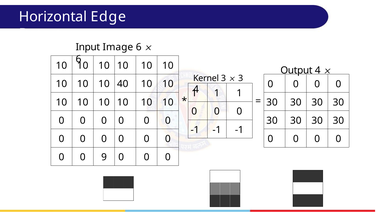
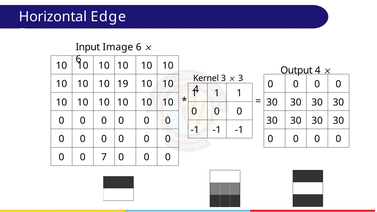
40: 40 -> 19
9: 9 -> 7
